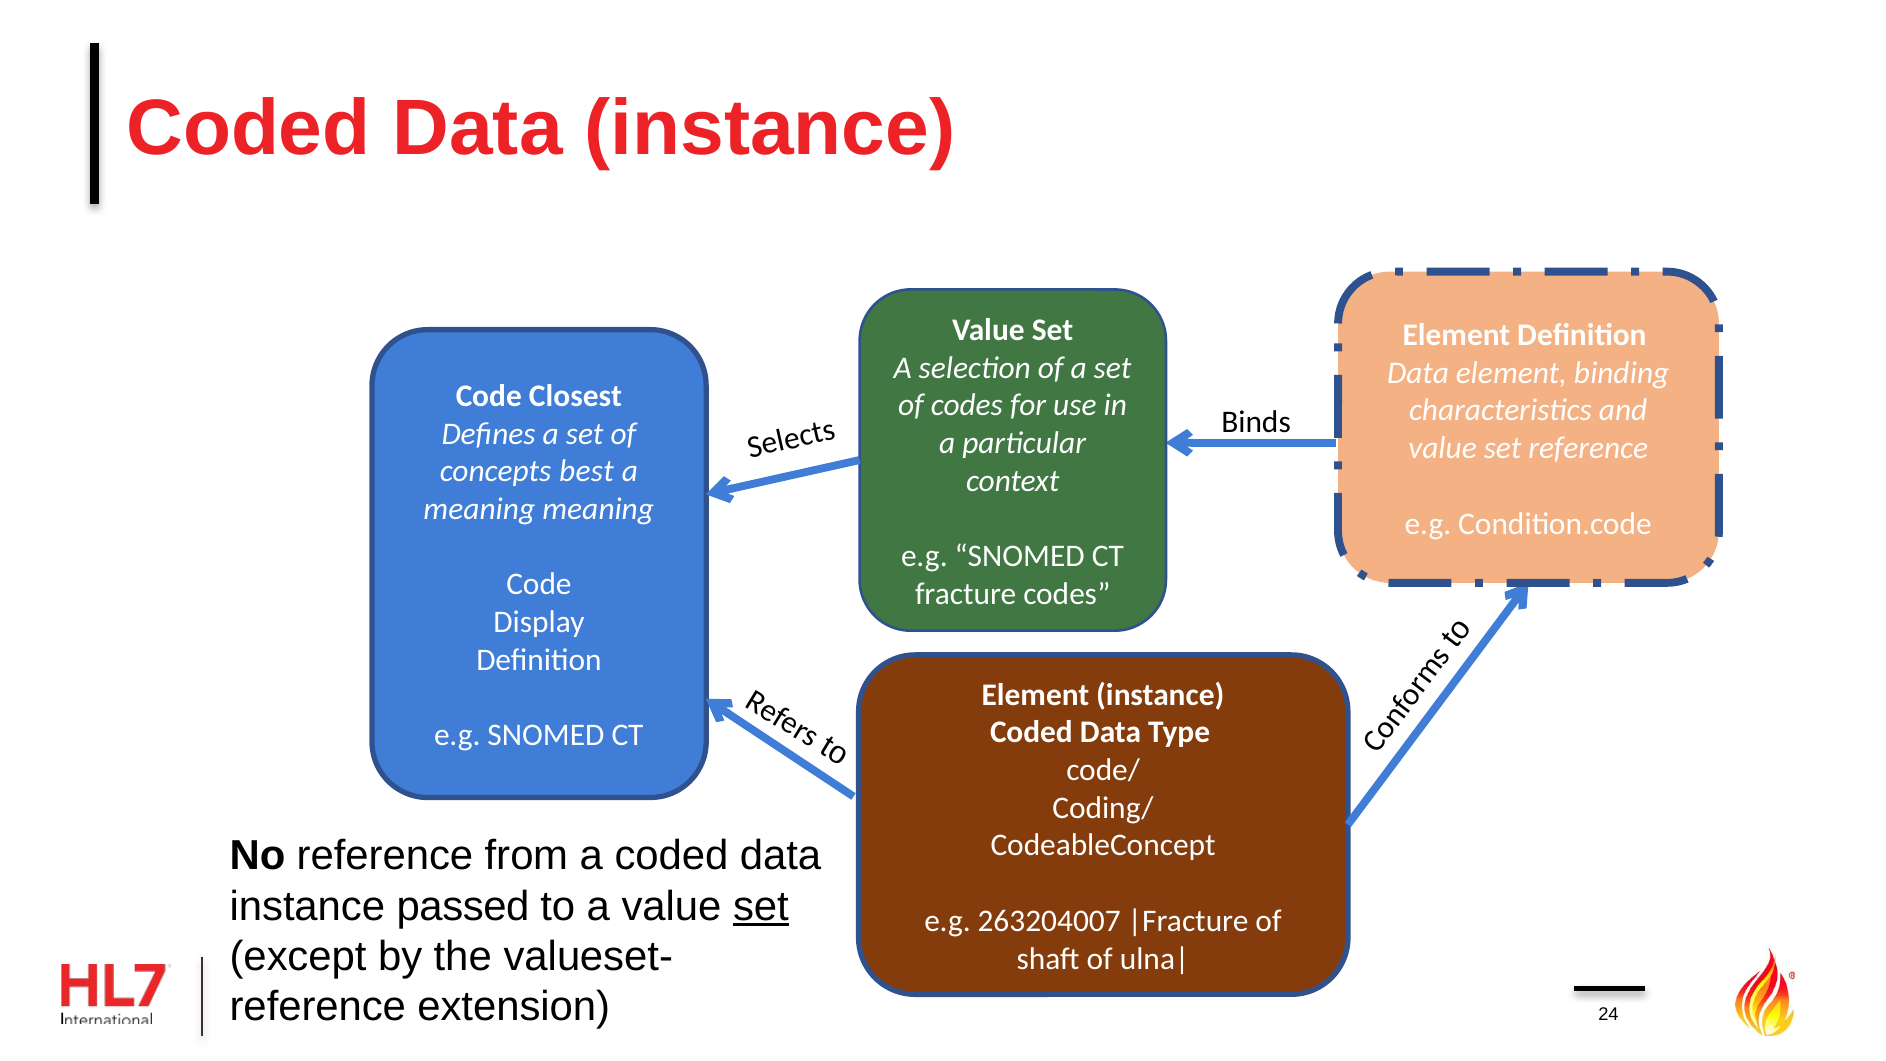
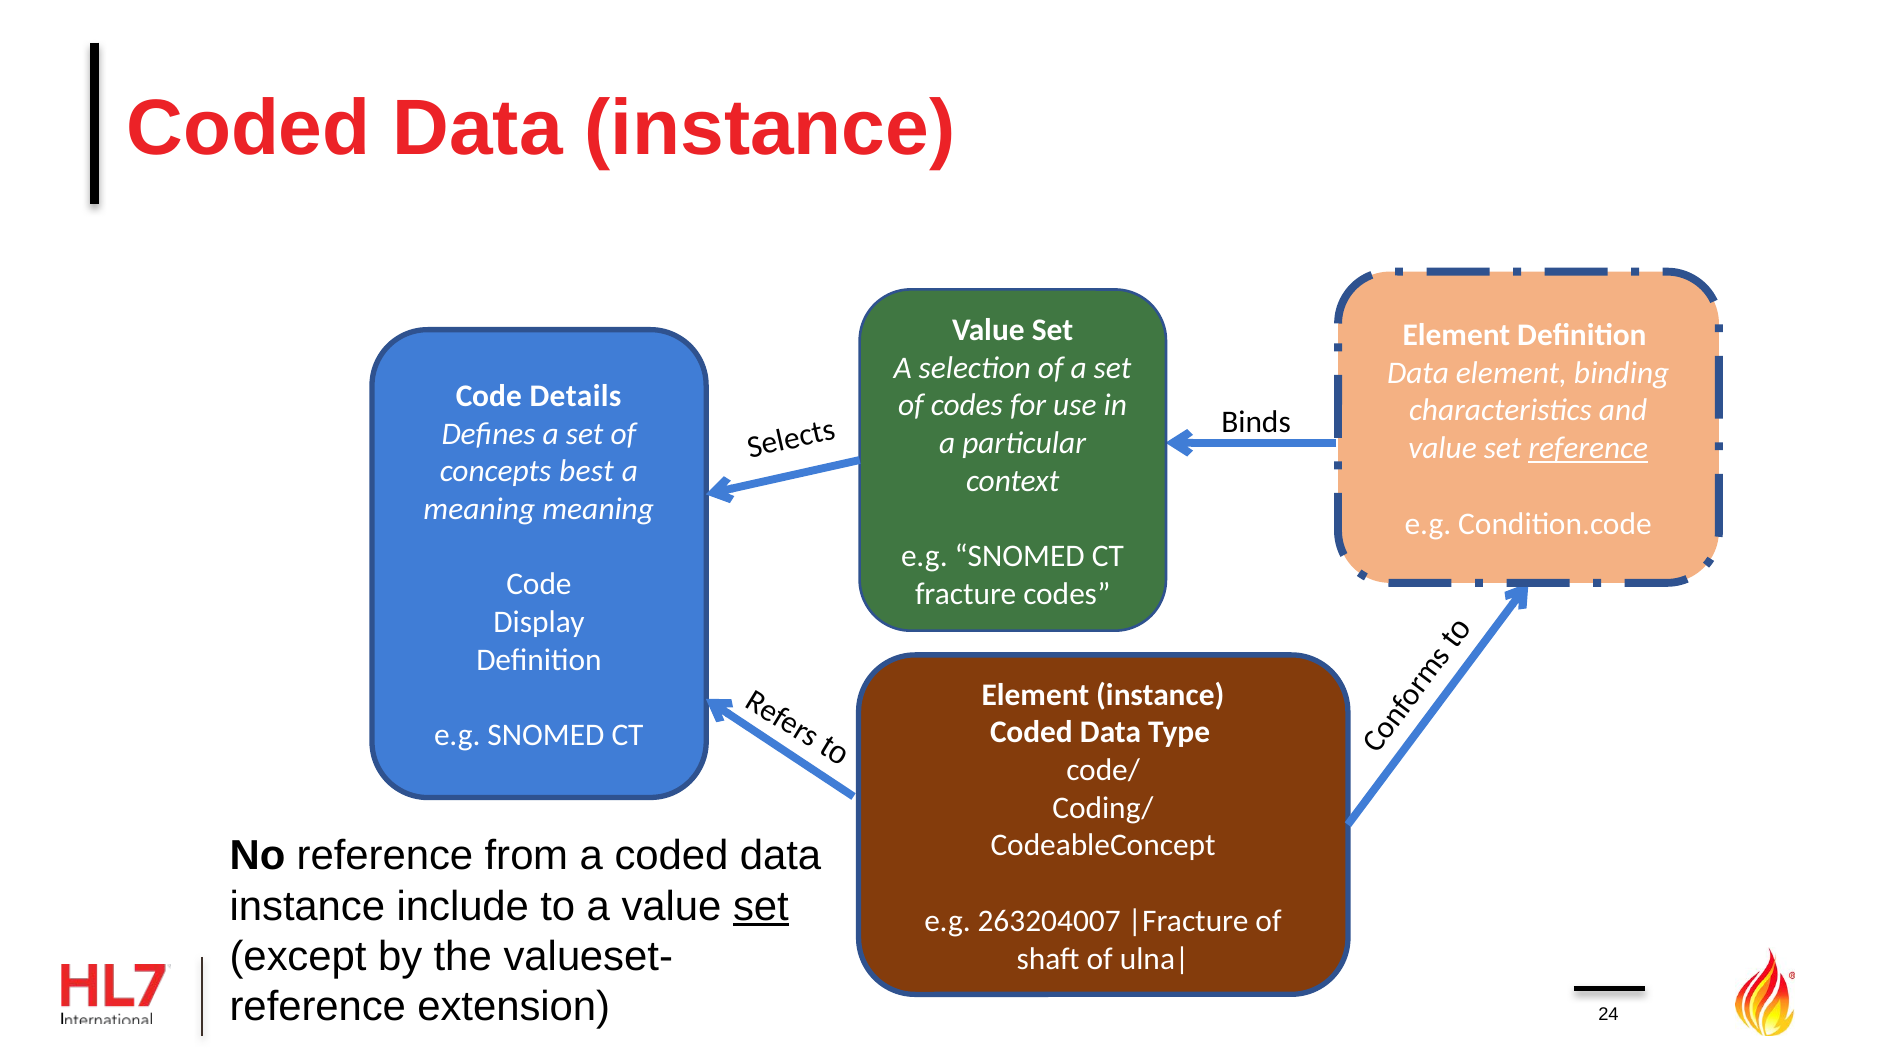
Closest: Closest -> Details
reference at (1588, 448) underline: none -> present
passed: passed -> include
